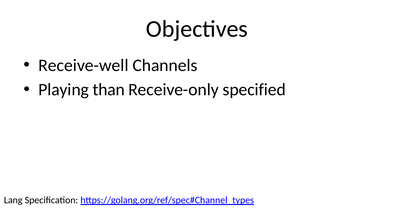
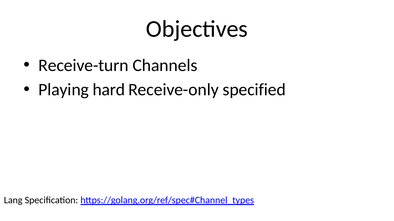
Receive-well: Receive-well -> Receive-turn
than: than -> hard
